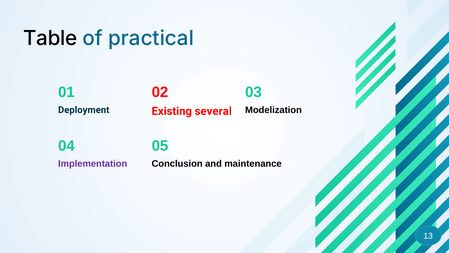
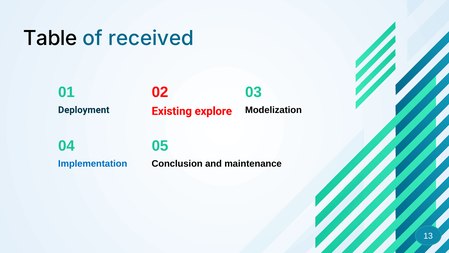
practical: practical -> received
several: several -> explore
Implementation colour: purple -> blue
